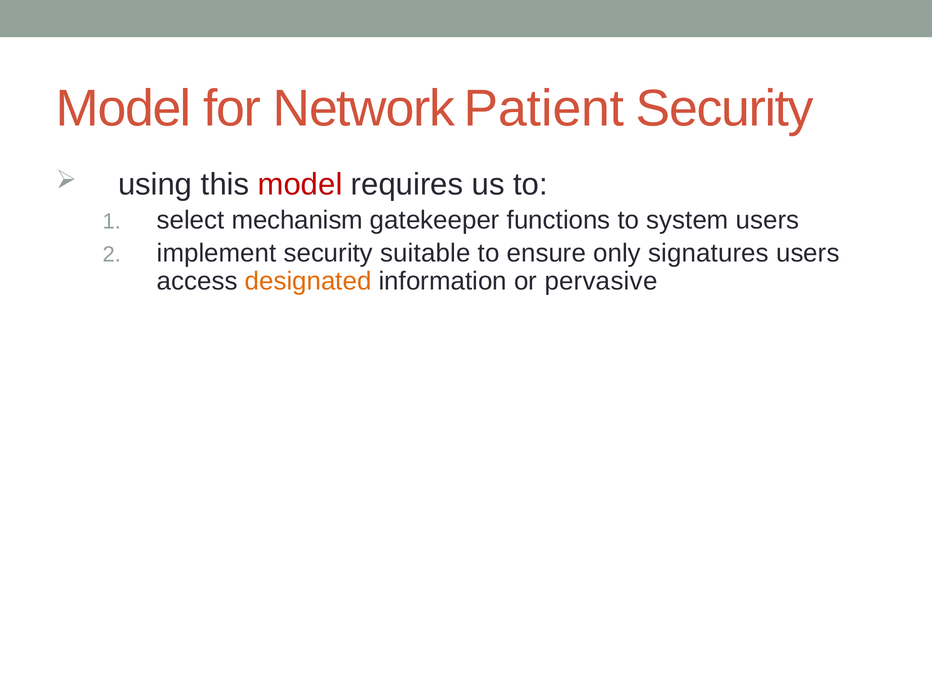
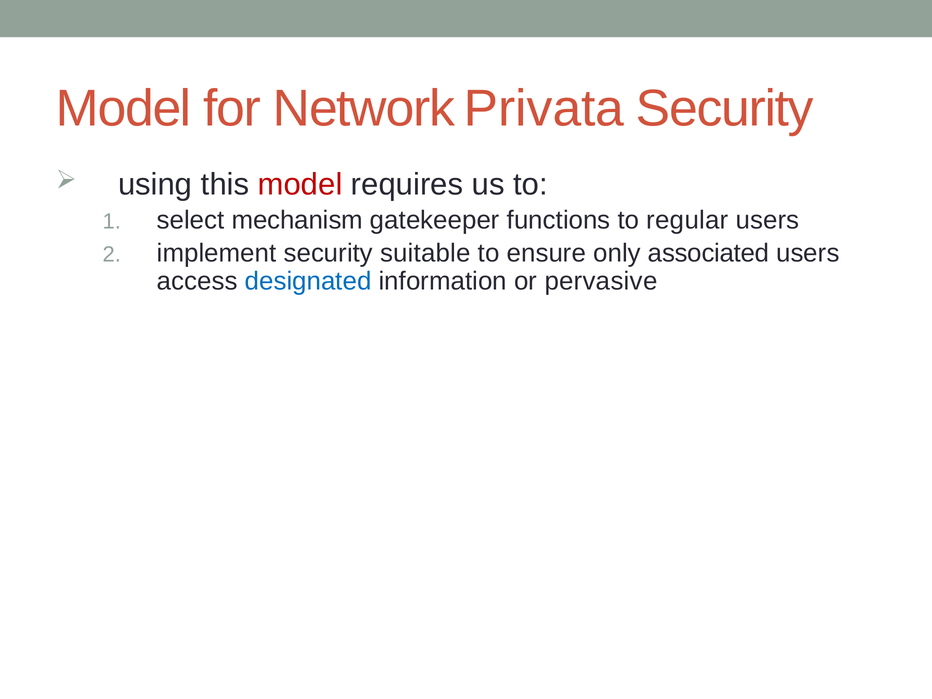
Patient: Patient -> Privata
system: system -> regular
signatures: signatures -> associated
designated colour: orange -> blue
